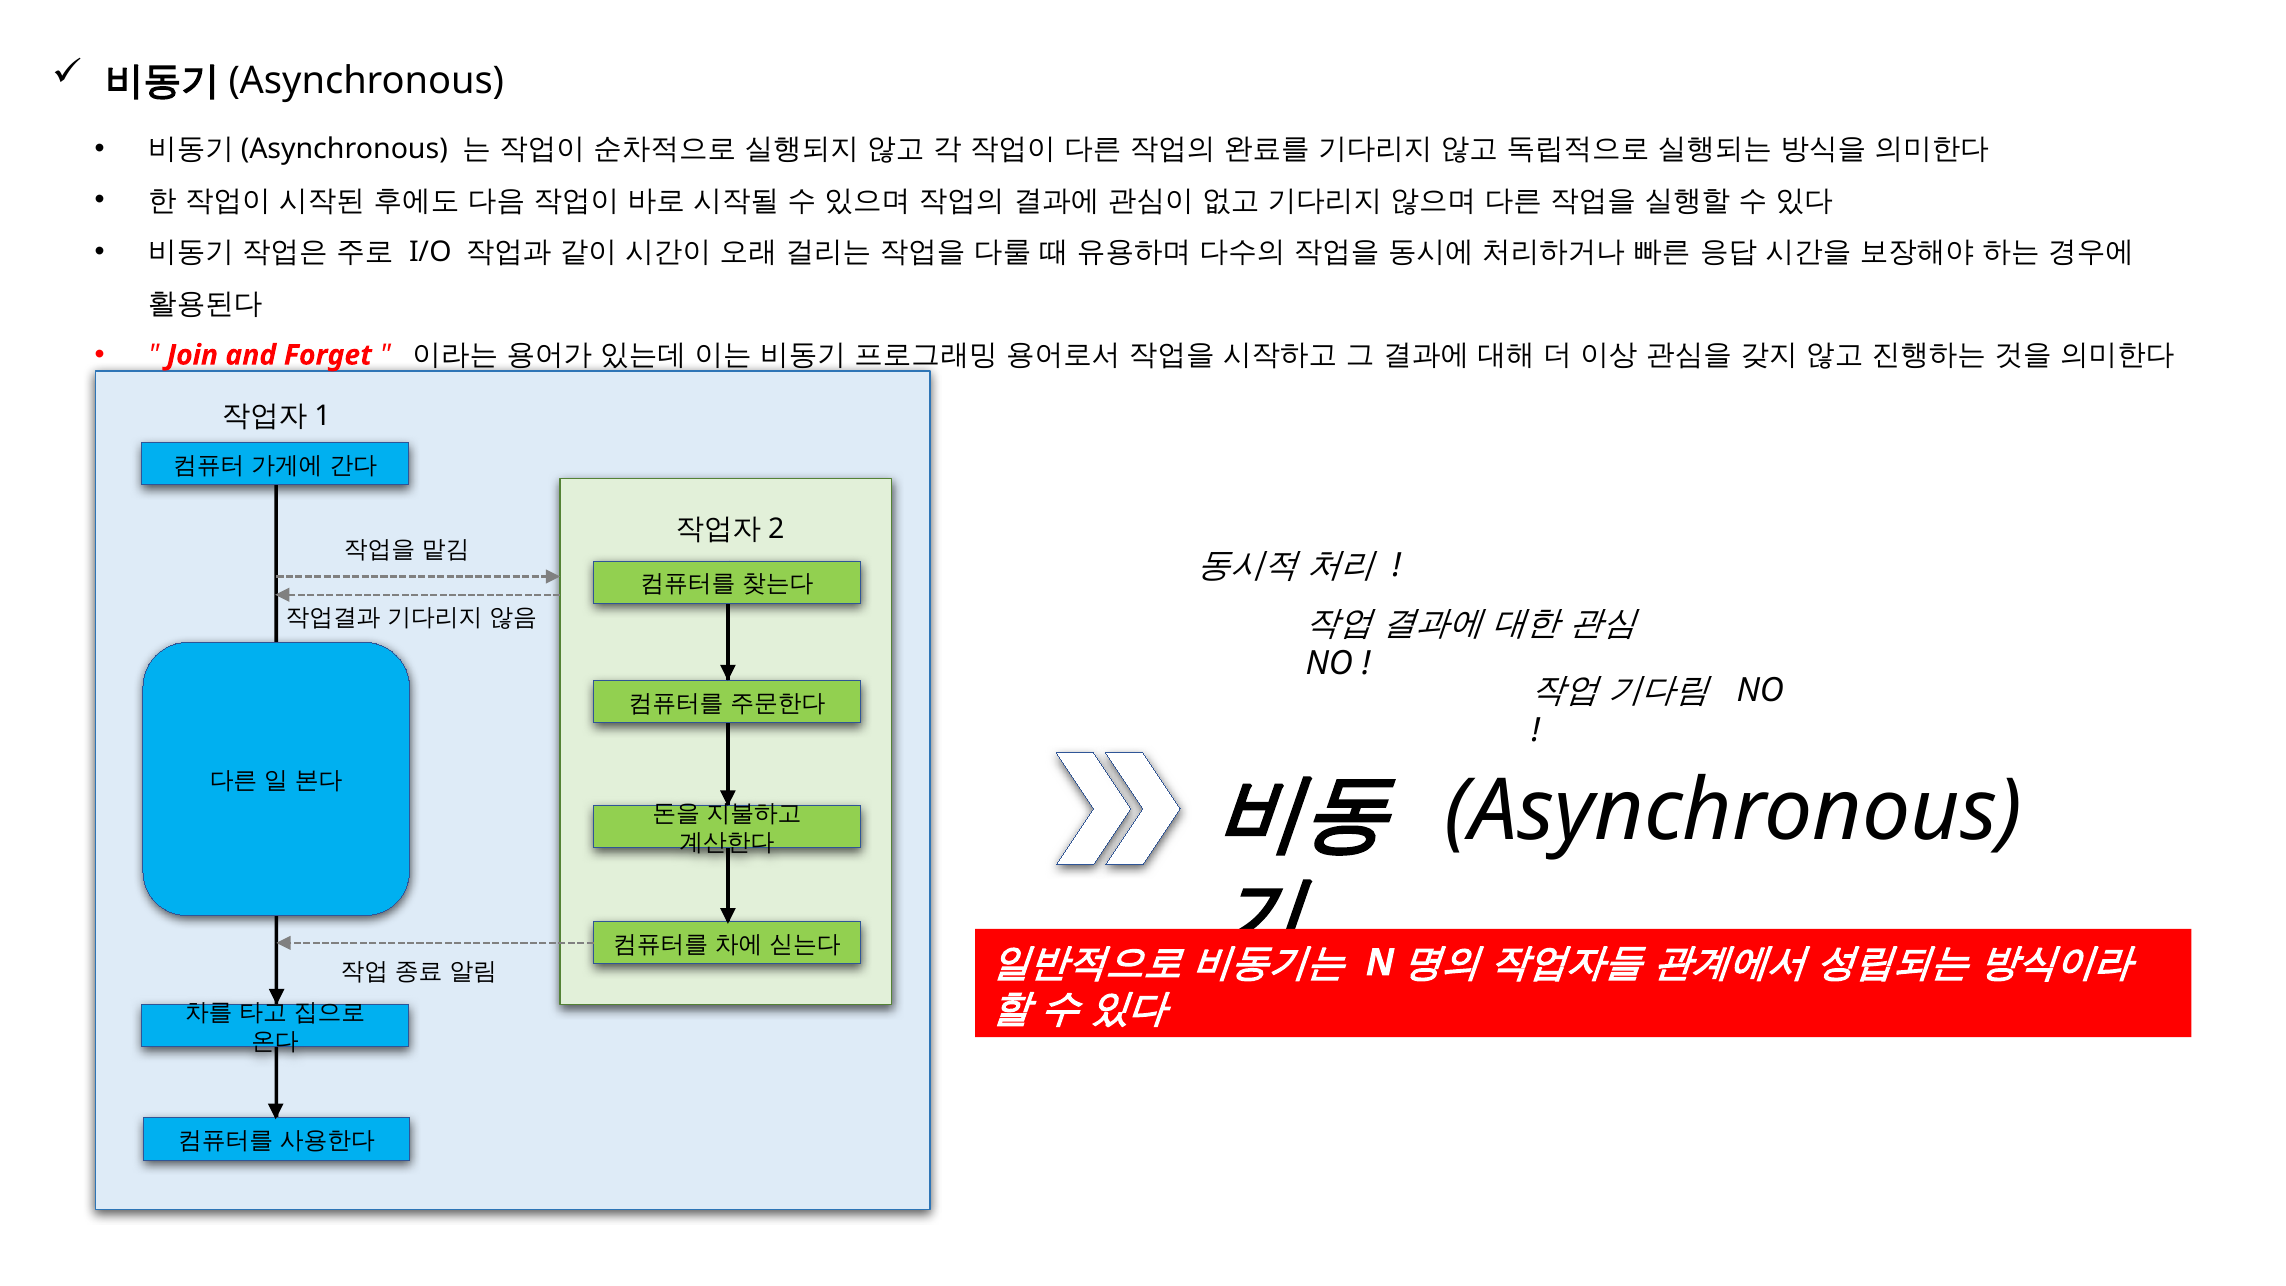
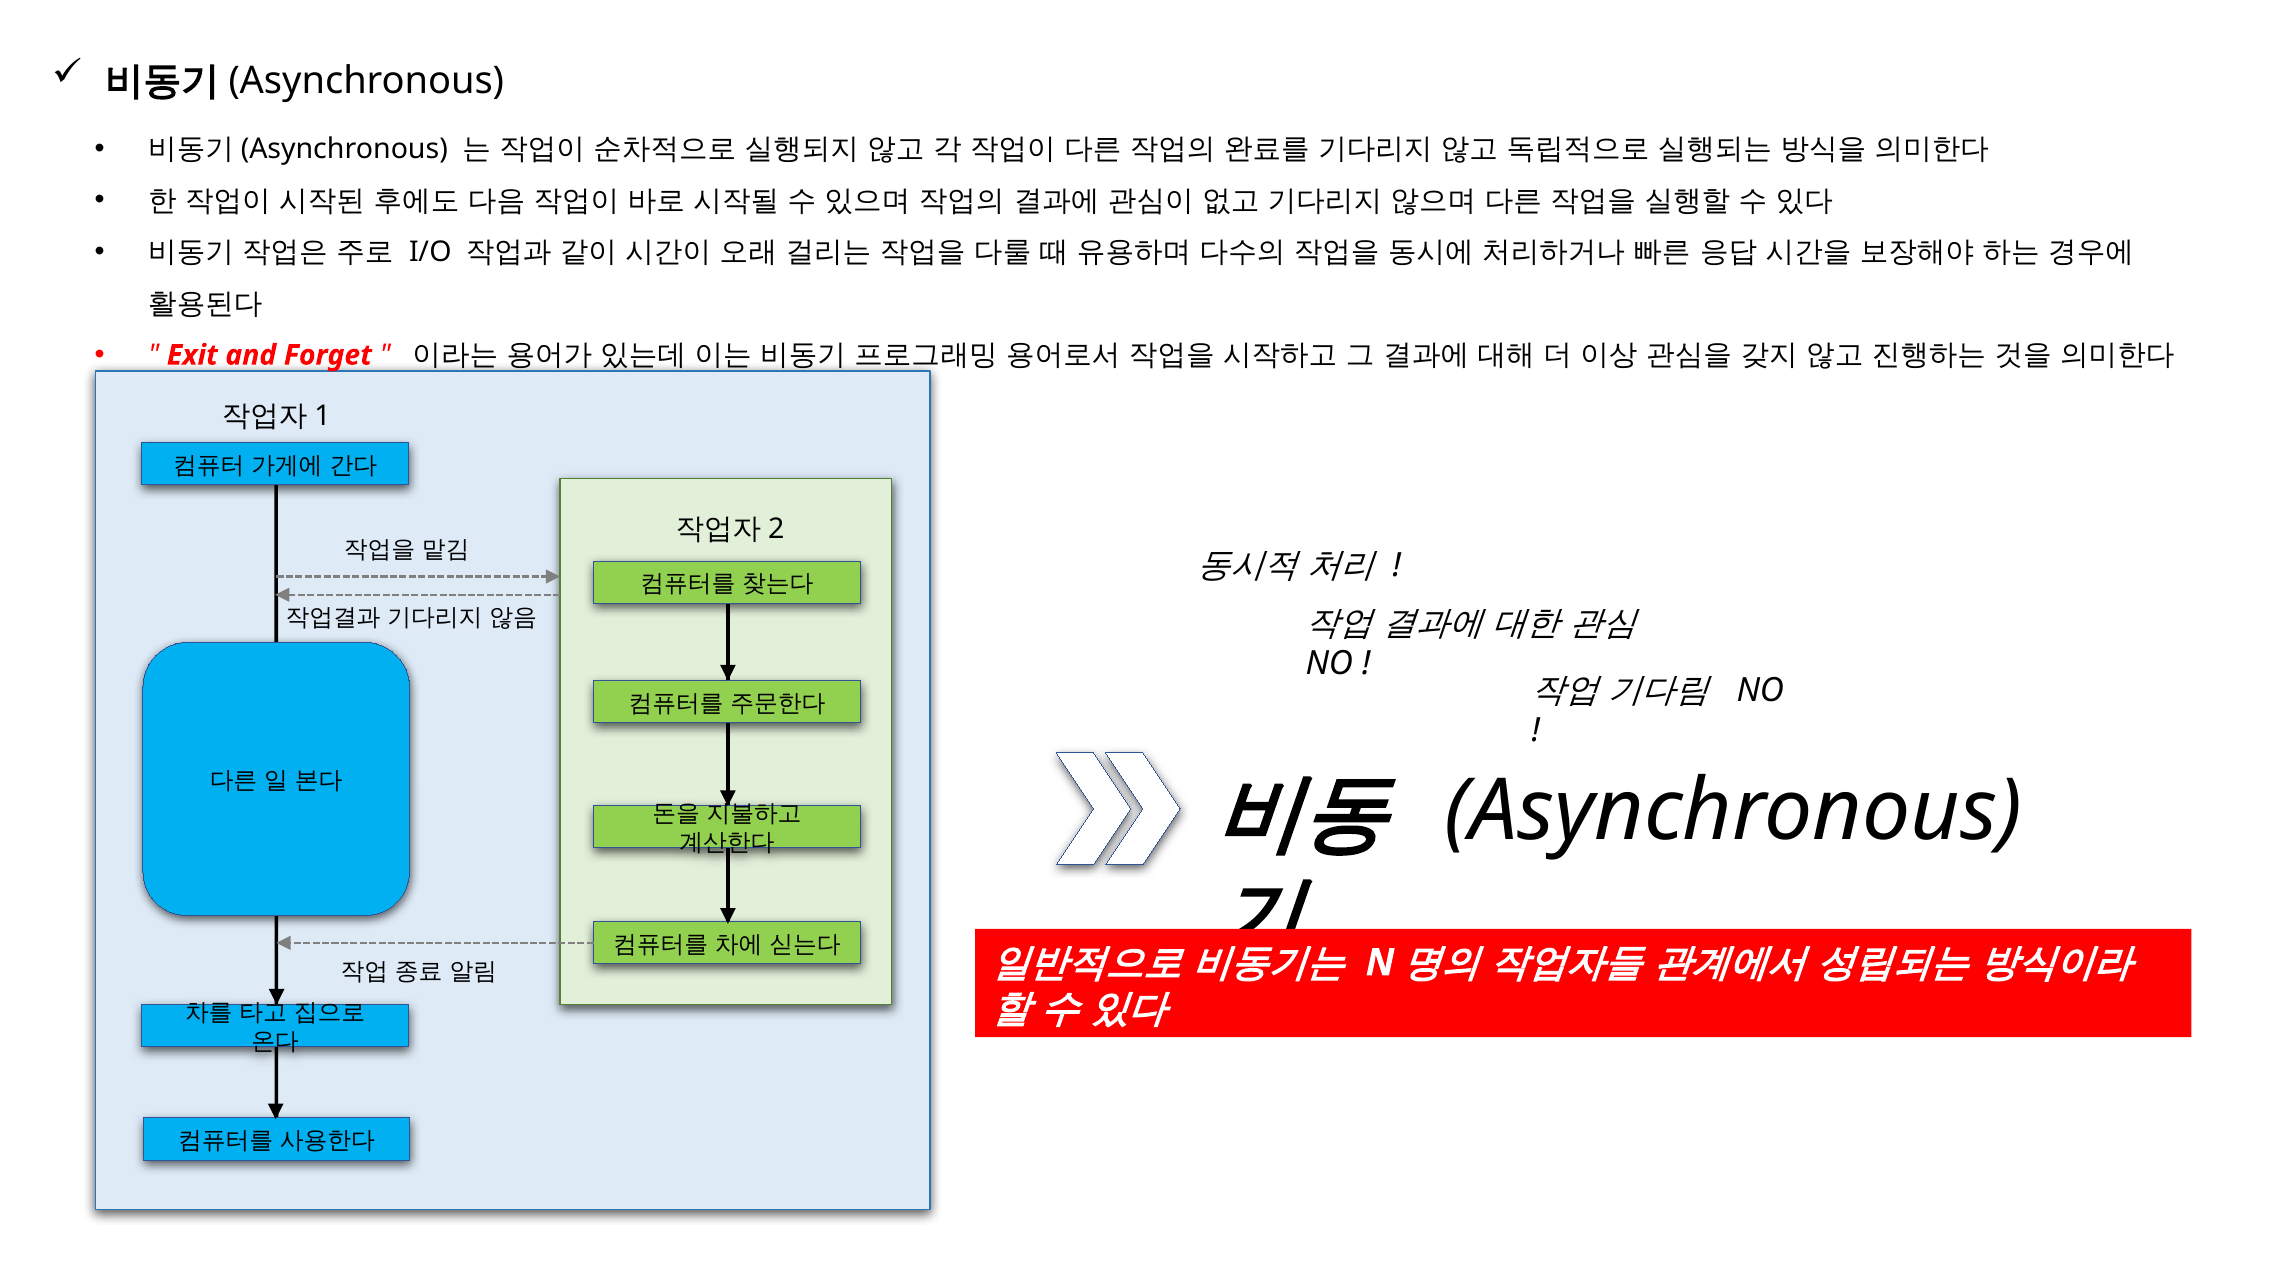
Join: Join -> Exit
